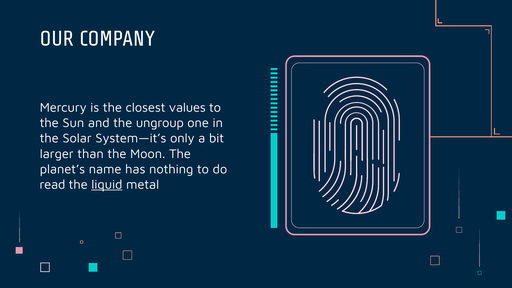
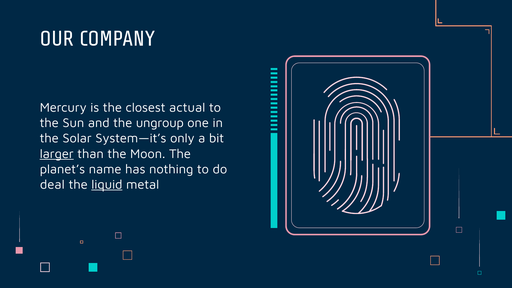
values: values -> actual
larger underline: none -> present
read: read -> deal
